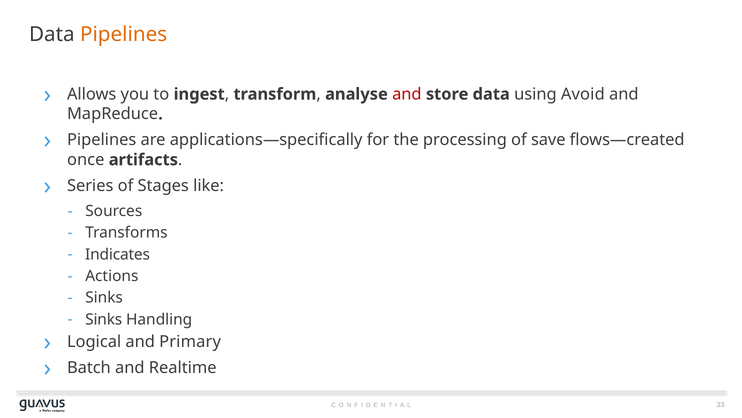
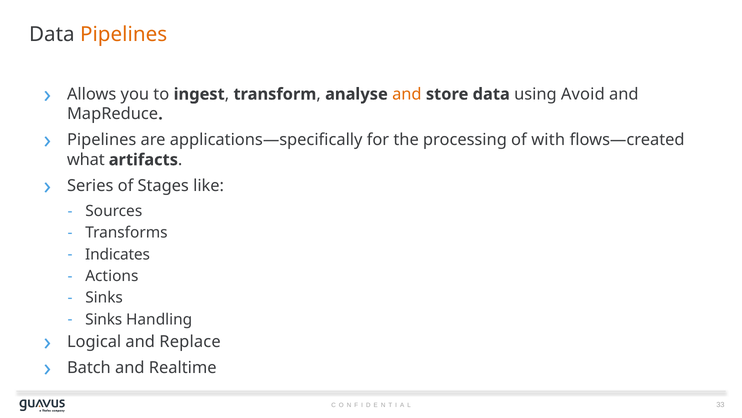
and at (407, 94) colour: red -> orange
save: save -> with
once: once -> what
Primary: Primary -> Replace
